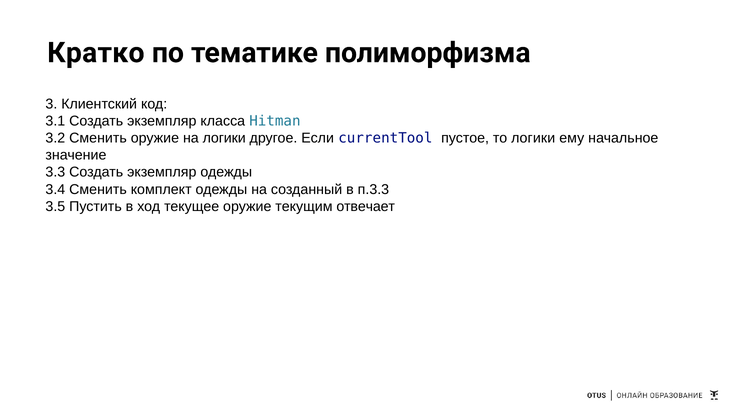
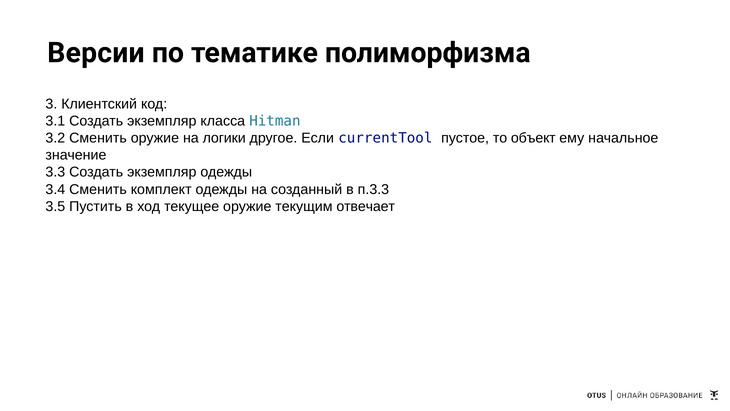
Кратко: Кратко -> Версии
то логики: логики -> объект
